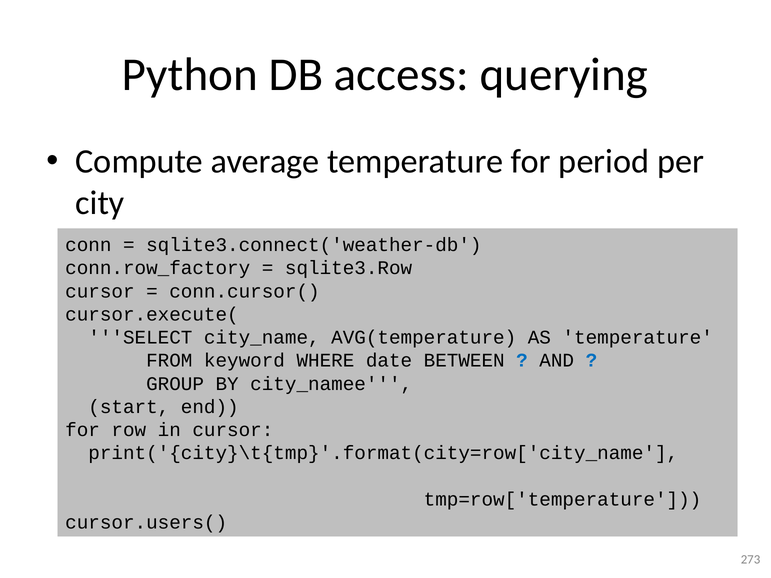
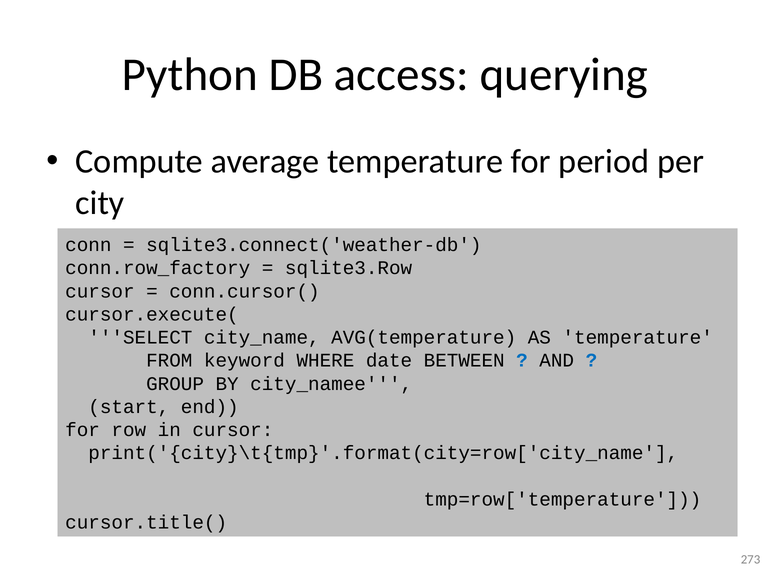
cursor.users(: cursor.users( -> cursor.title(
